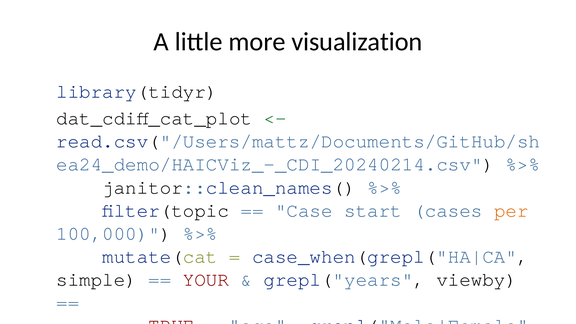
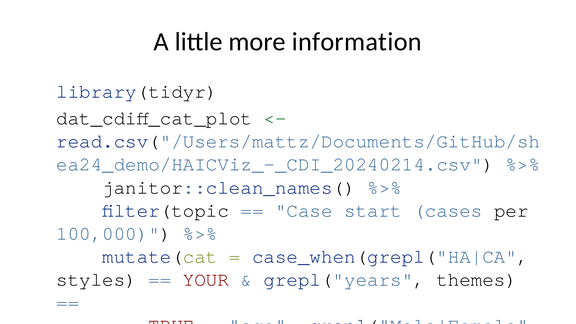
visualization: visualization -> information
per at (511, 210) colour: orange -> black
simple: simple -> styles
viewby: viewby -> themes
